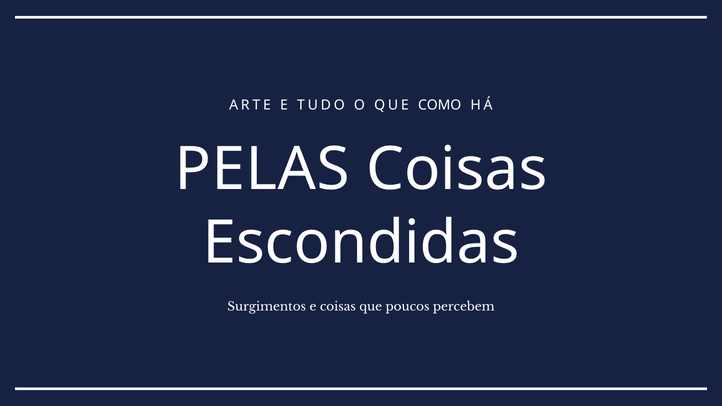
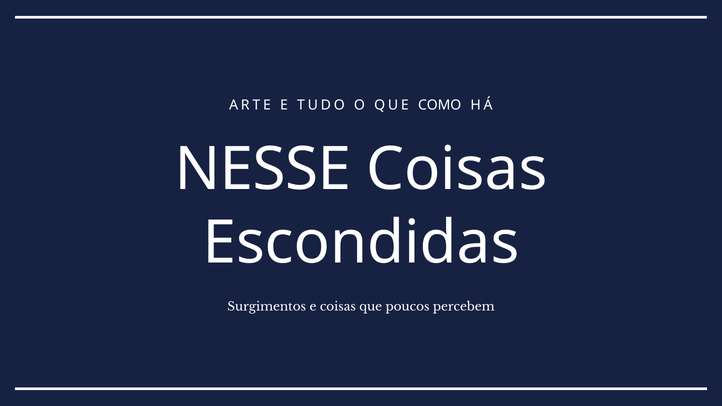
PELAS: PELAS -> NESSE
